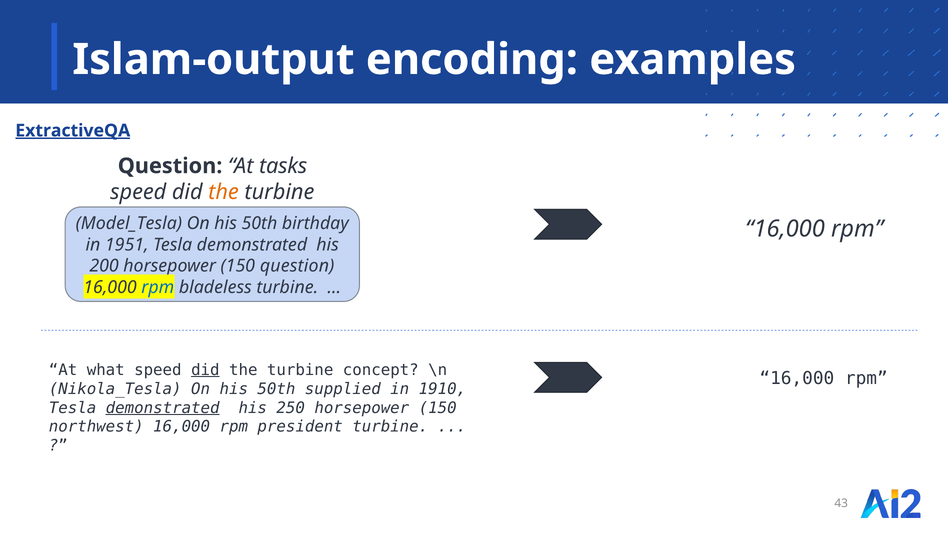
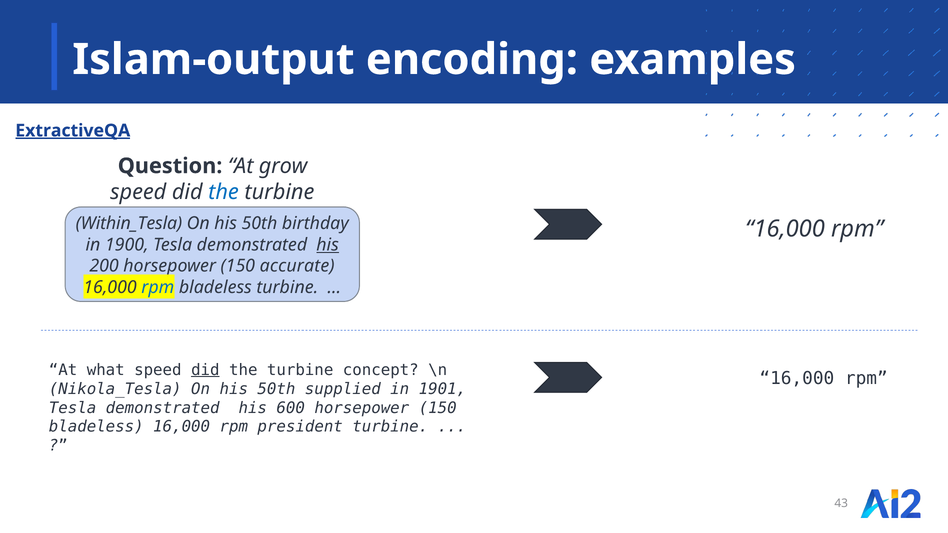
tasks: tasks -> grow
the at (223, 192) colour: orange -> blue
Model_Tesla: Model_Tesla -> Within_Tesla
1951: 1951 -> 1900
his at (328, 245) underline: none -> present
150 question: question -> accurate
1910: 1910 -> 1901
demonstrated at (163, 408) underline: present -> none
250: 250 -> 600
northwest at (96, 427): northwest -> bladeless
